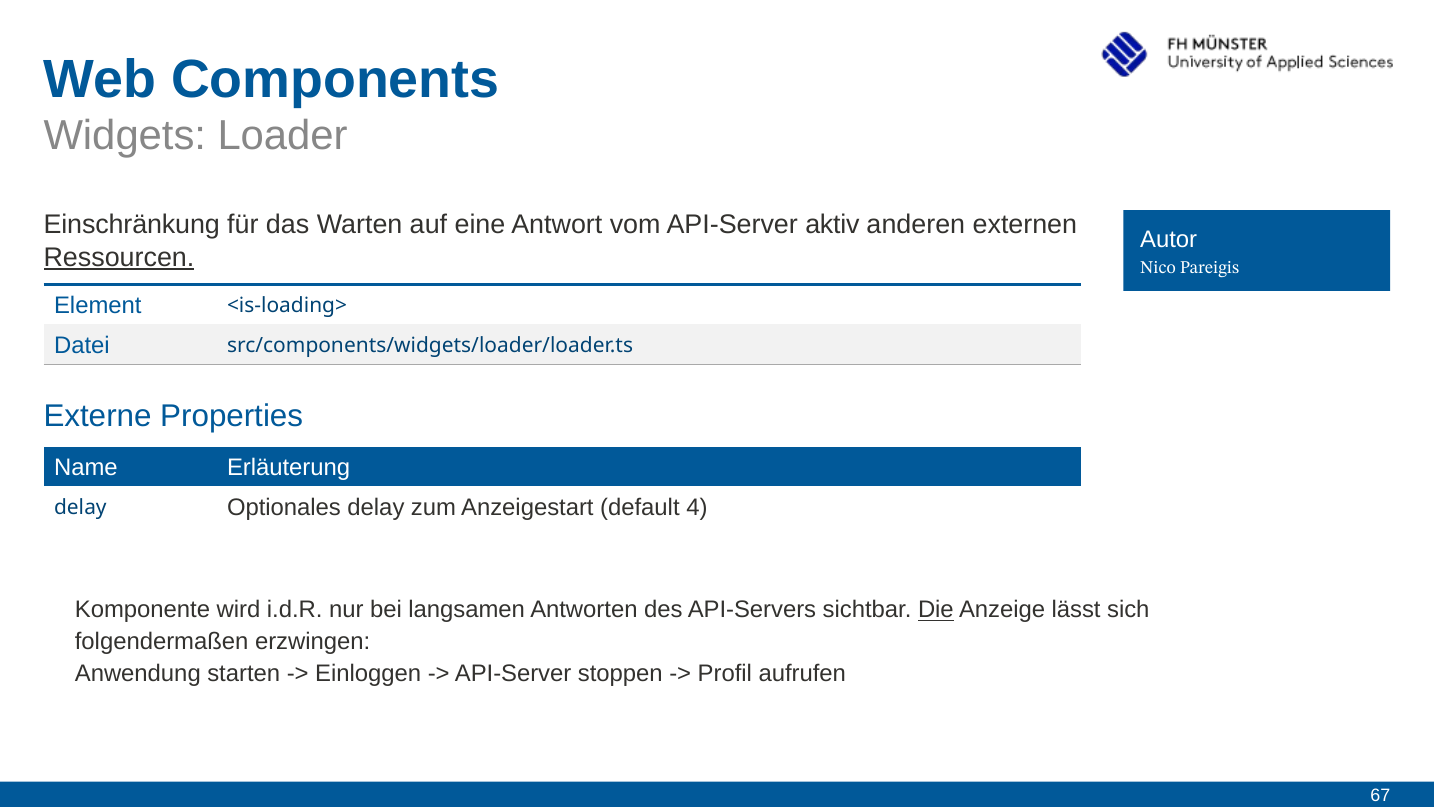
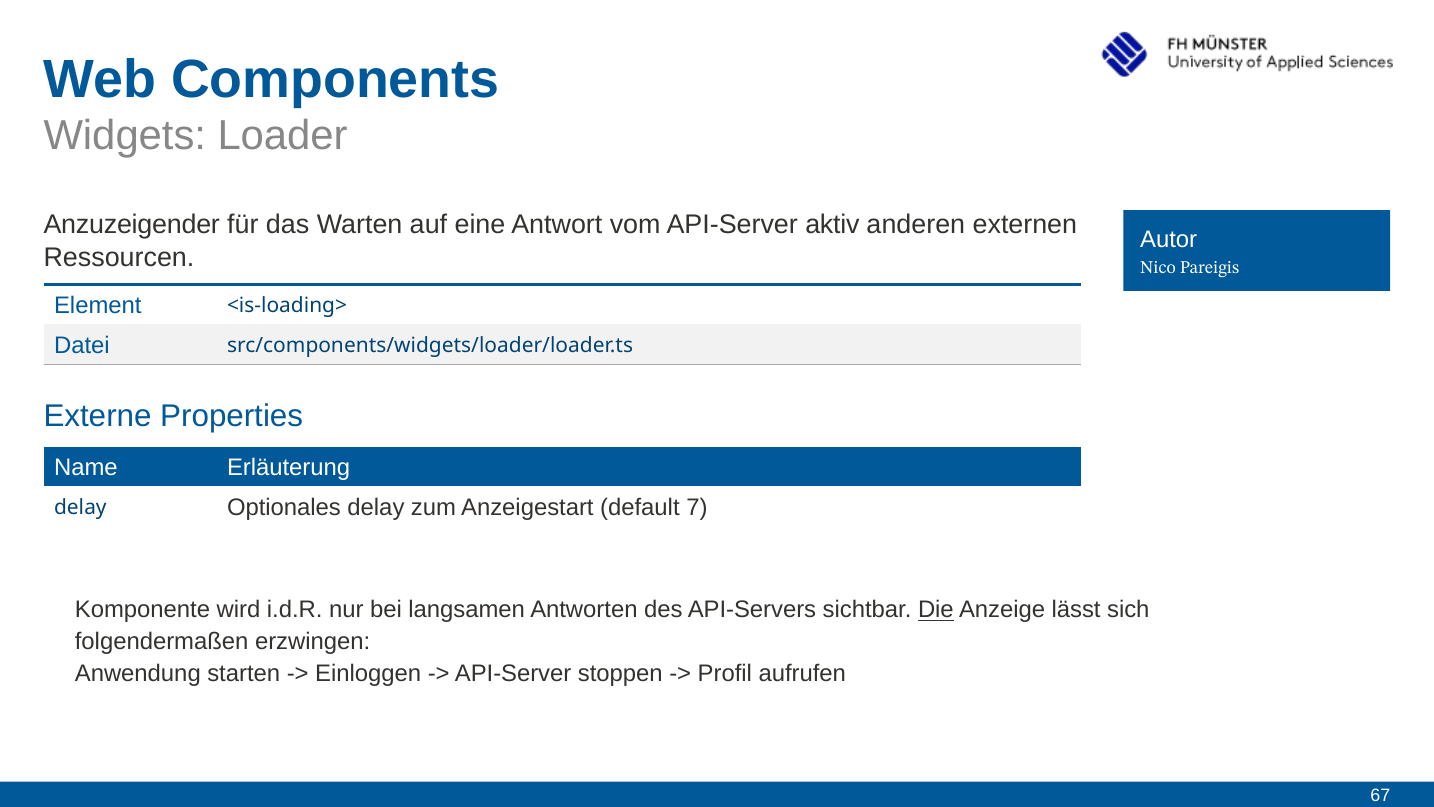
Einschränkung: Einschränkung -> Anzuzeigender
Ressourcen underline: present -> none
4: 4 -> 7
